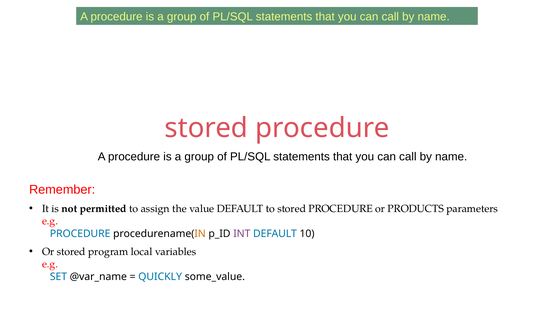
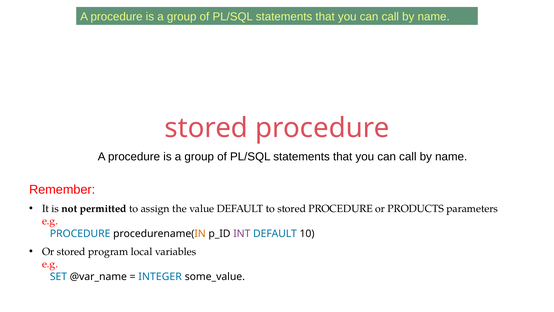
QUICKLY: QUICKLY -> INTEGER
